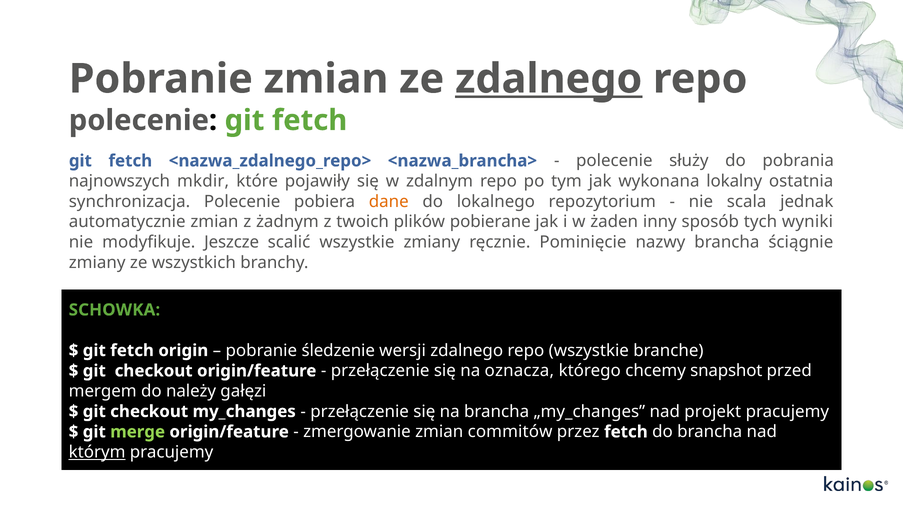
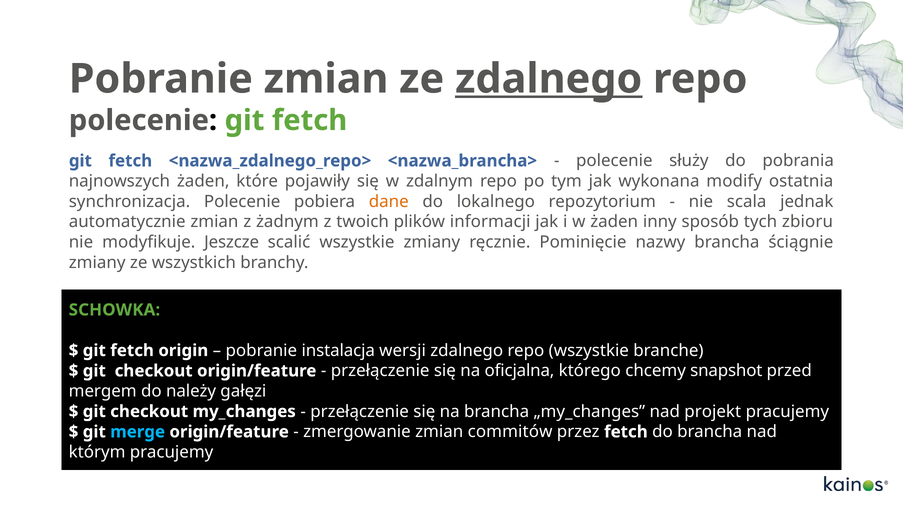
najnowszych mkdir: mkdir -> żaden
lokalny: lokalny -> modify
pobierane: pobierane -> informacji
wyniki: wyniki -> zbioru
śledzenie: śledzenie -> instalacja
oznacza: oznacza -> oficjalna
merge colour: light green -> light blue
którym underline: present -> none
